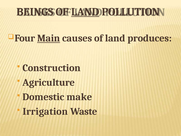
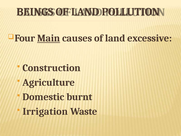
LAND at (85, 12) underline: present -> none
produces: produces -> excessive
make: make -> burnt
